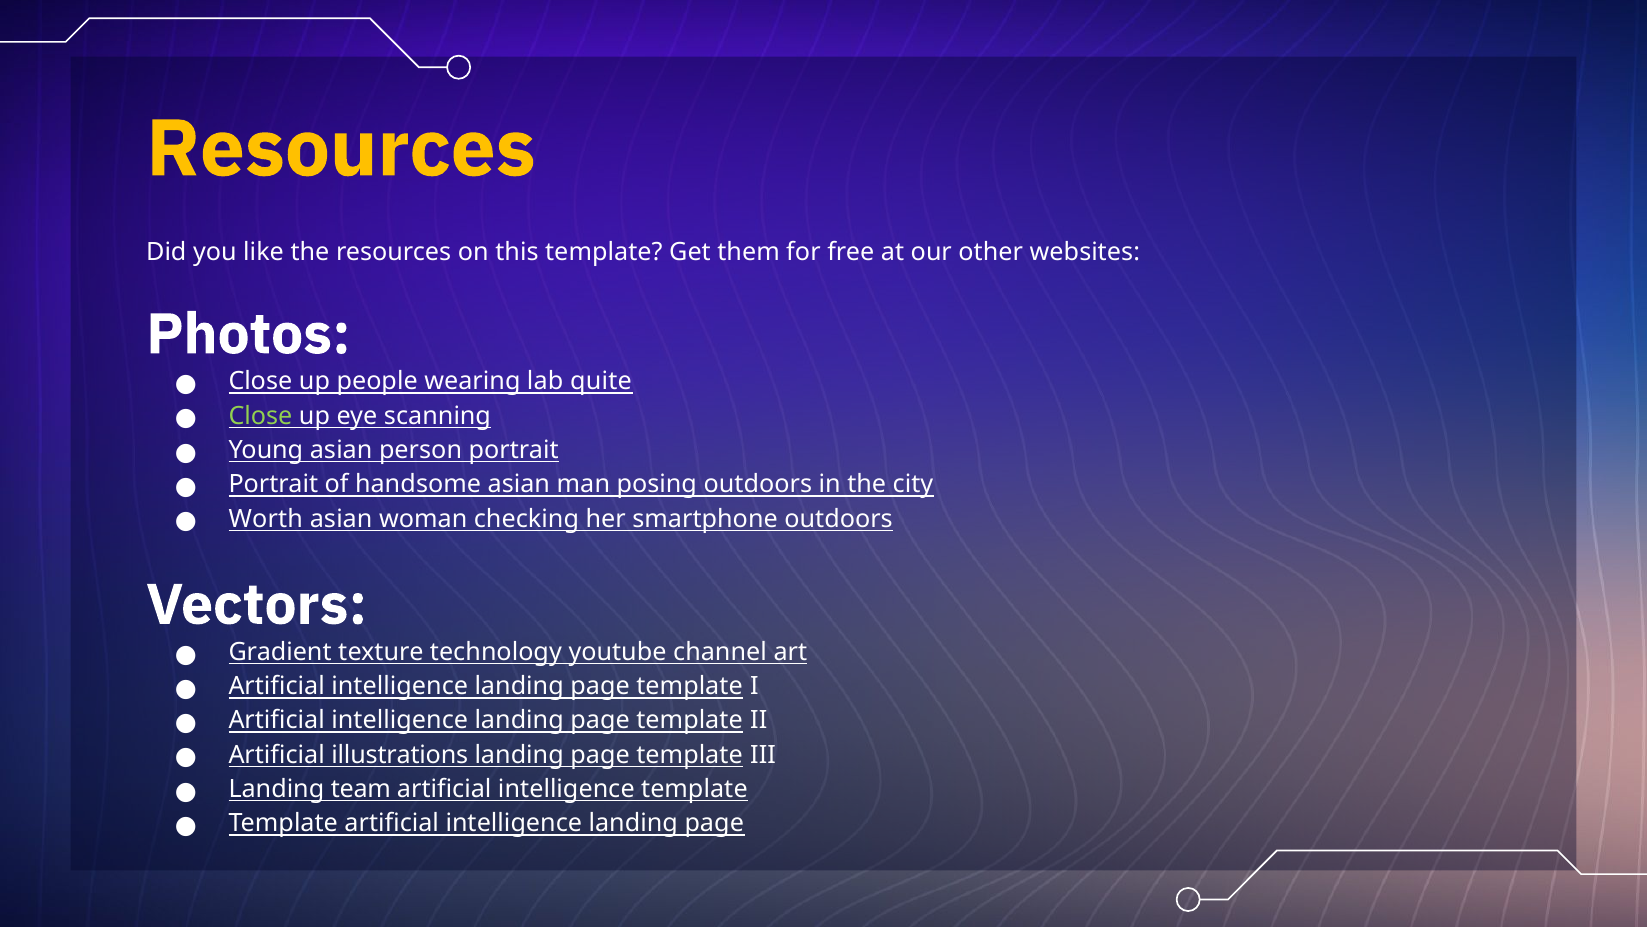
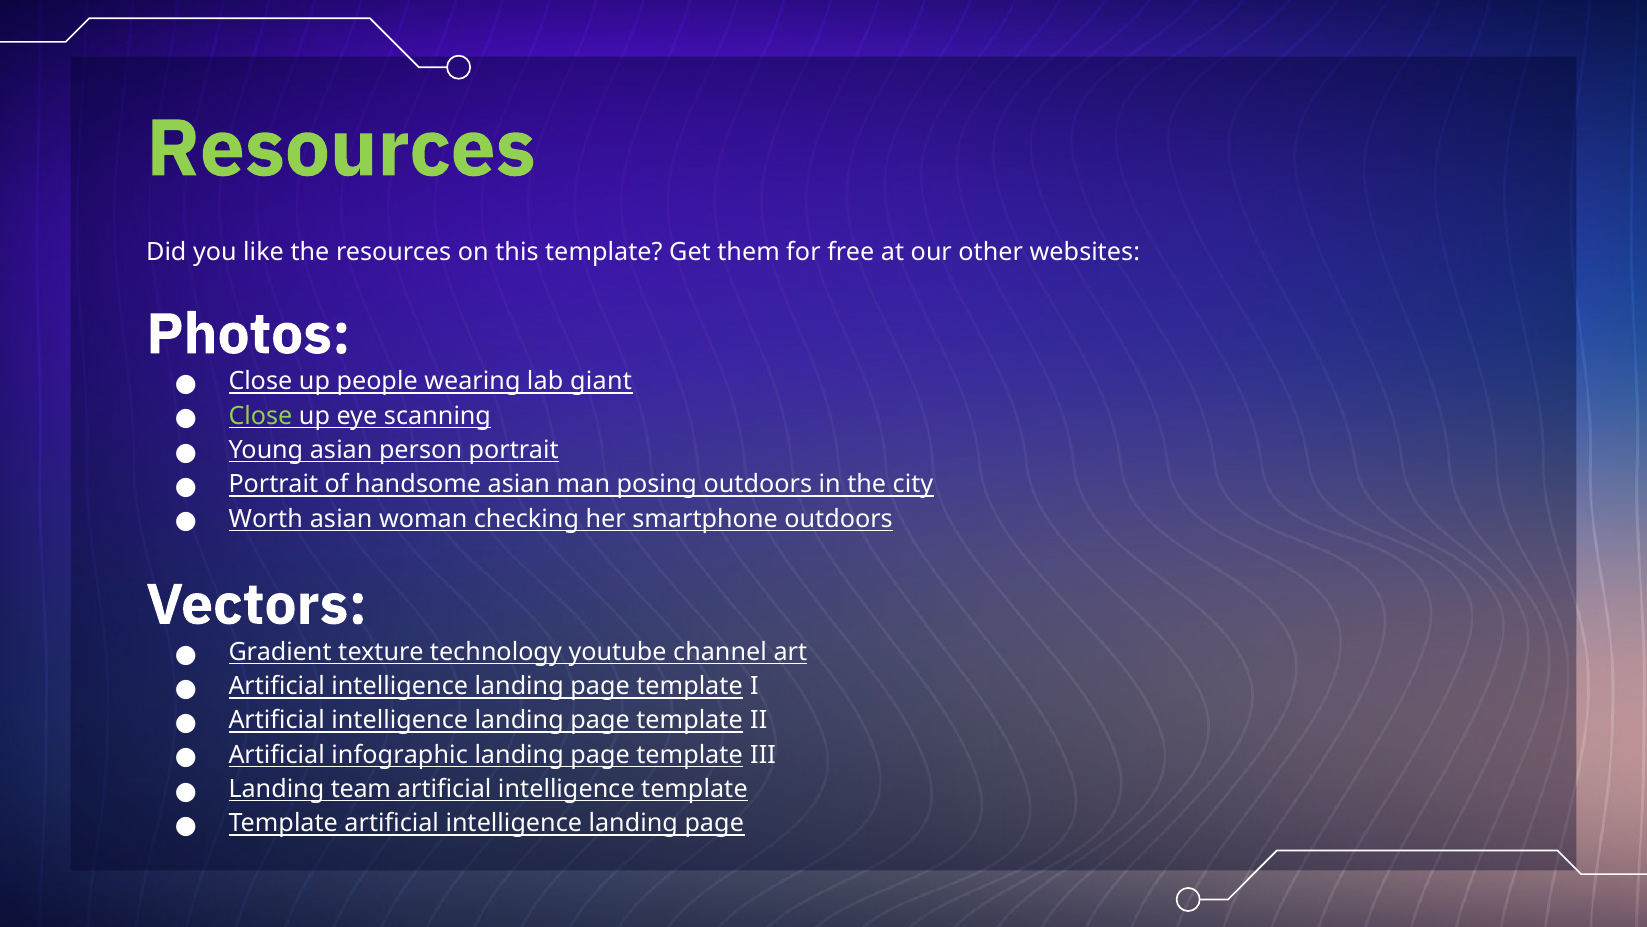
Resources at (341, 149) colour: yellow -> light green
quite: quite -> giant
illustrations: illustrations -> infographic
